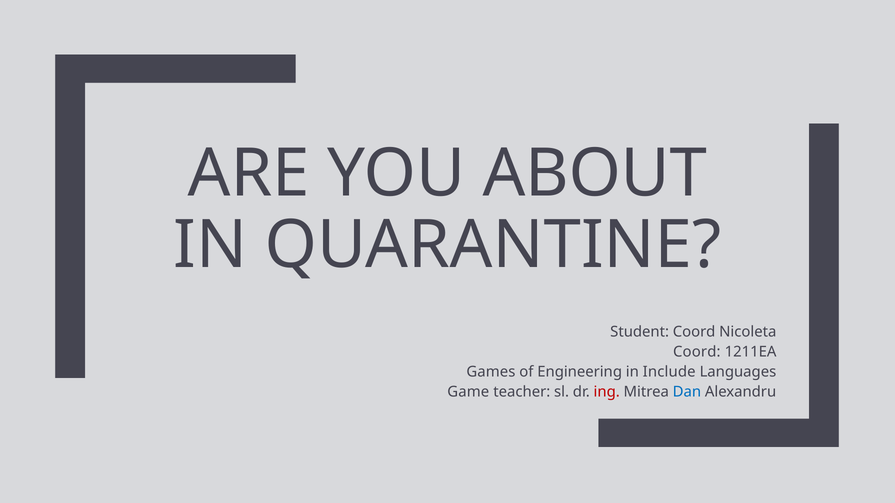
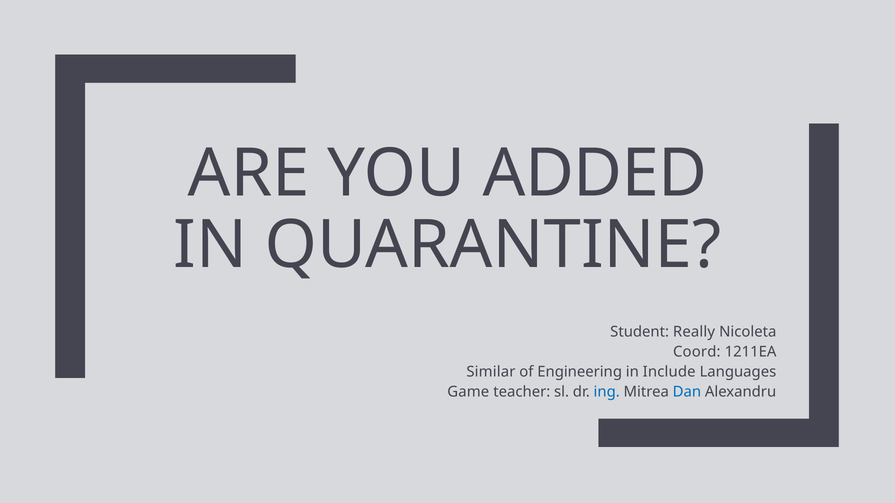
ABOUT: ABOUT -> ADDED
Student Coord: Coord -> Really
Games: Games -> Similar
ing colour: red -> blue
